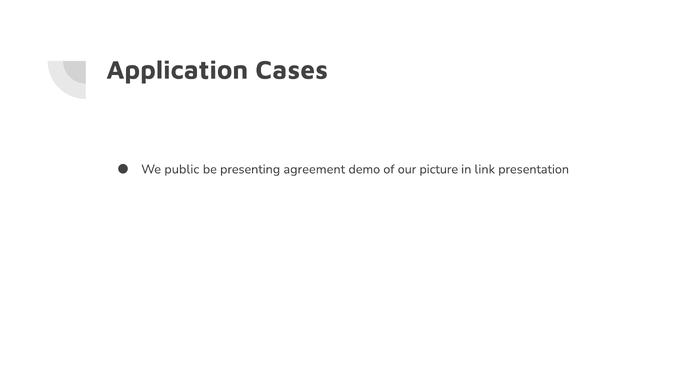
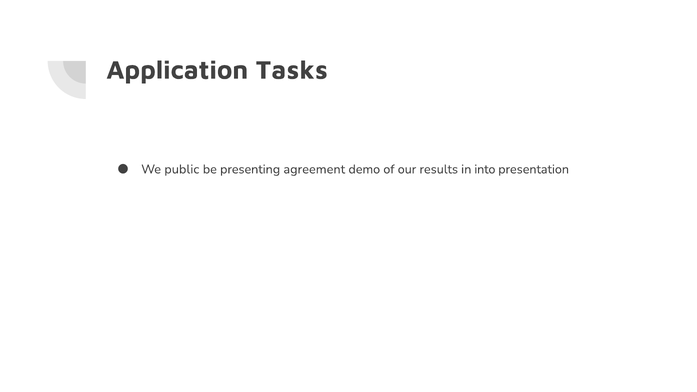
Cases: Cases -> Tasks
picture: picture -> results
link: link -> into
